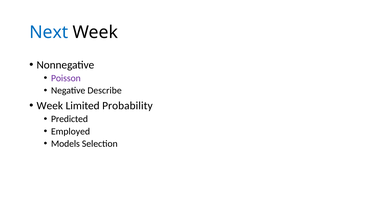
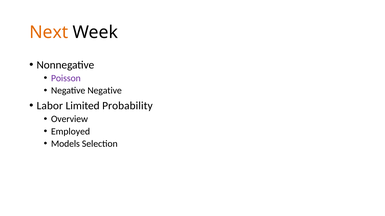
Next colour: blue -> orange
Negative Describe: Describe -> Negative
Week at (50, 106): Week -> Labor
Predicted: Predicted -> Overview
